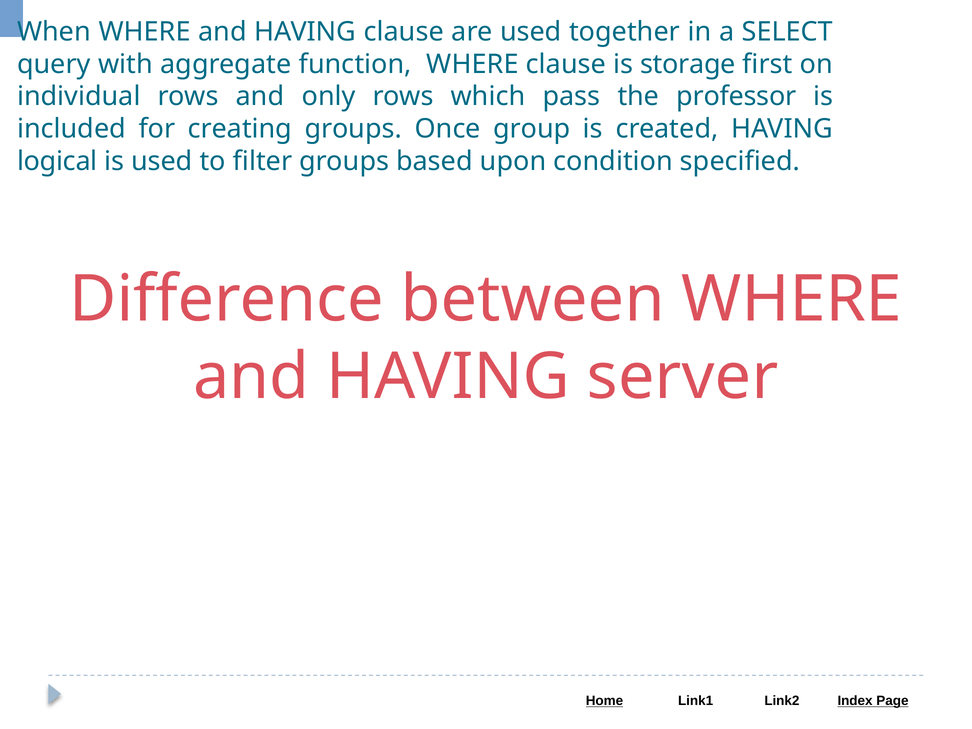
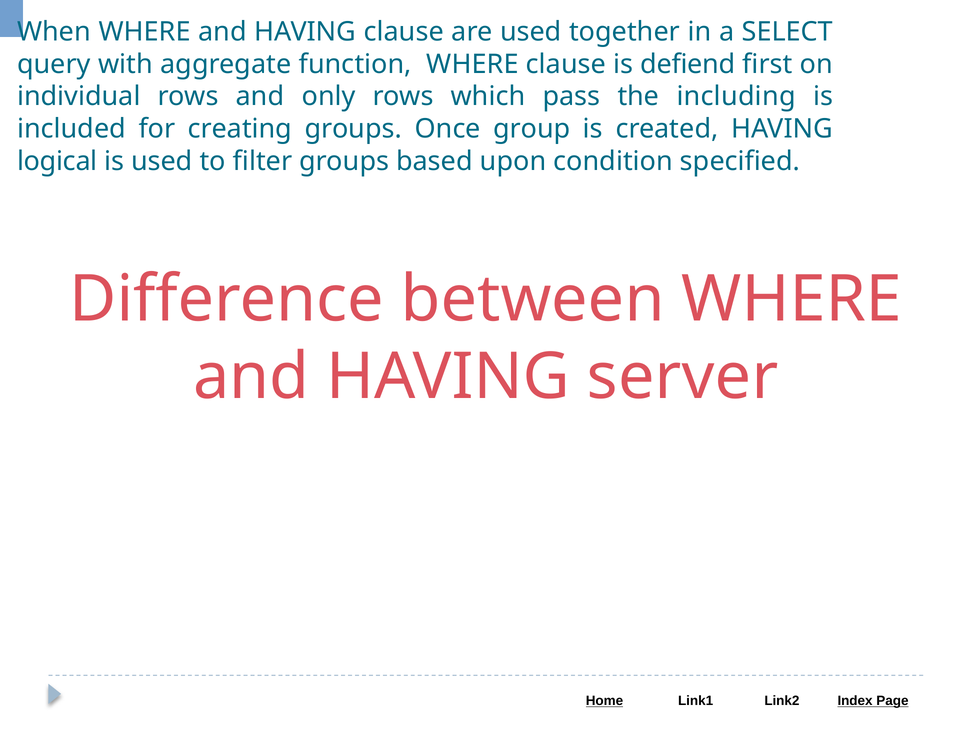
storage: storage -> defiend
professor: professor -> including
